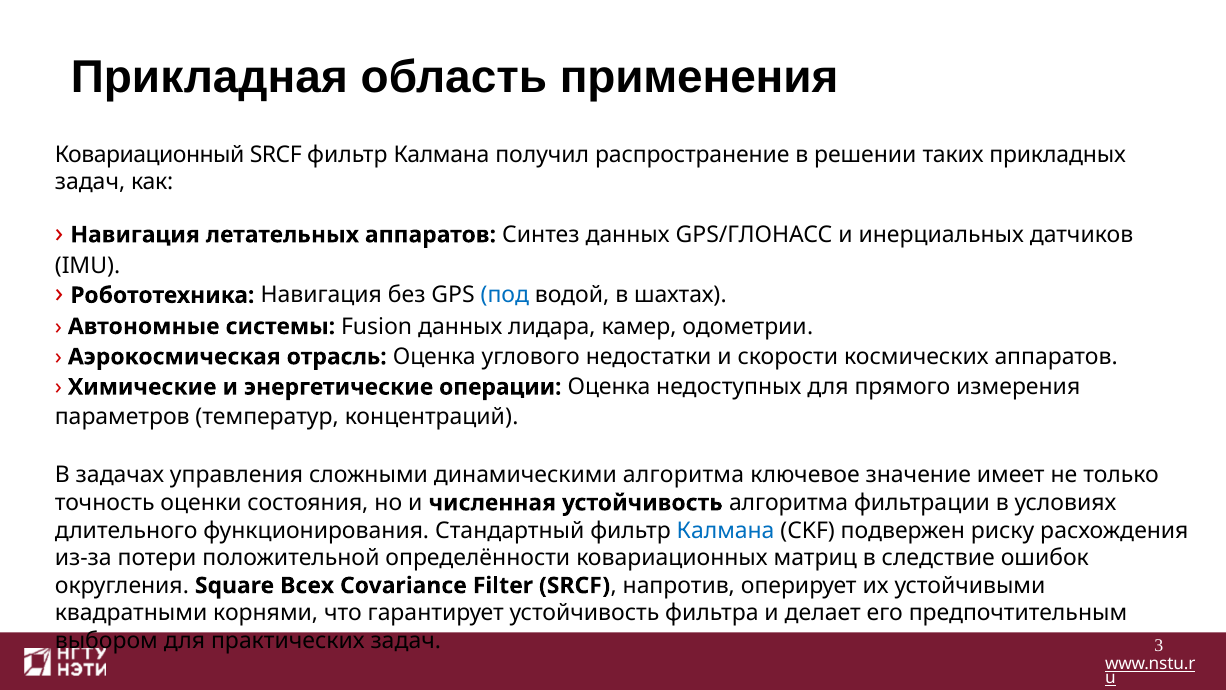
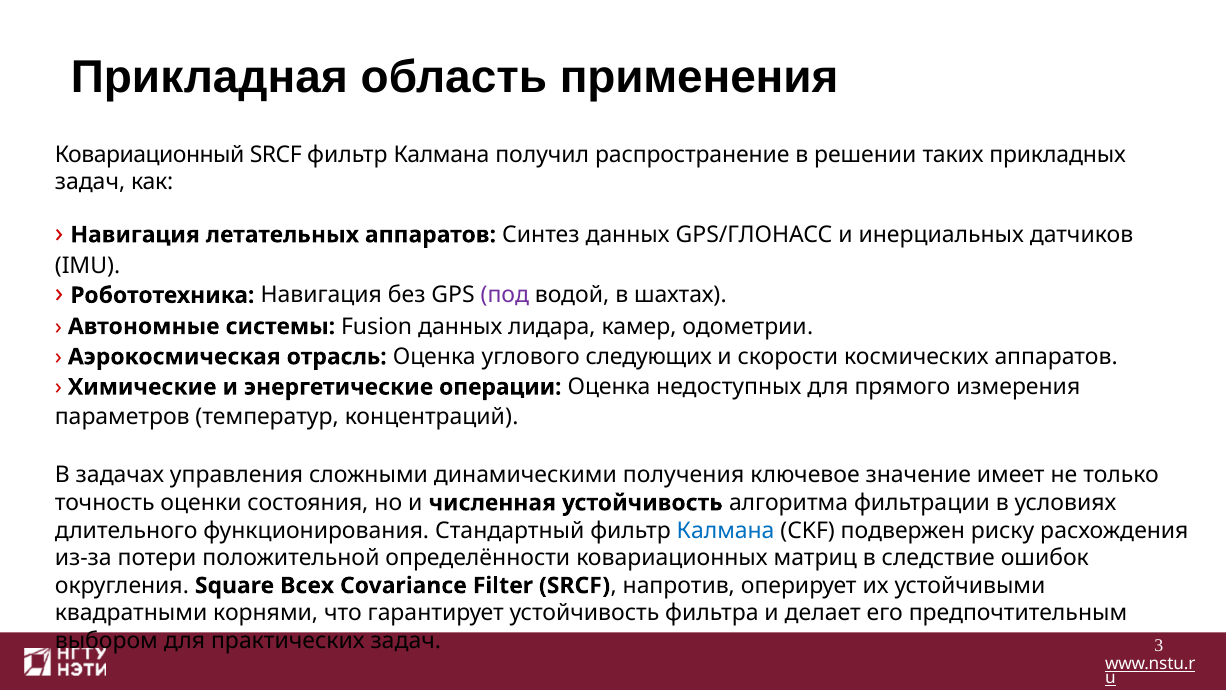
под colour: blue -> purple
недостатки: недостатки -> следующих
динамическими алгоритма: алгоритма -> получения
